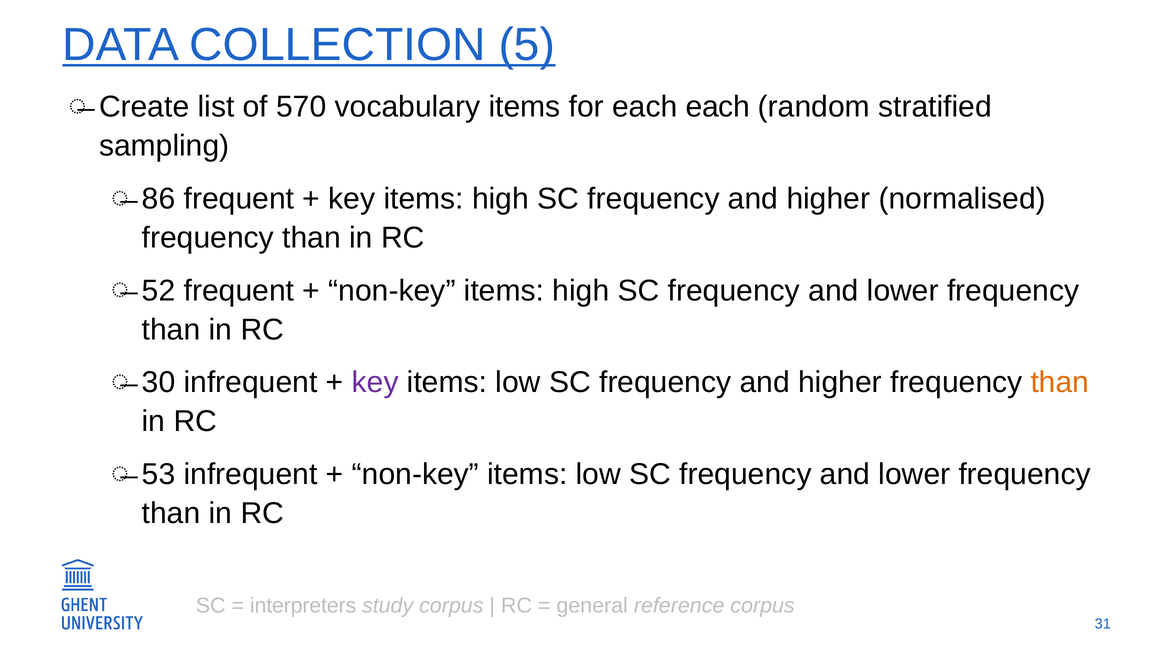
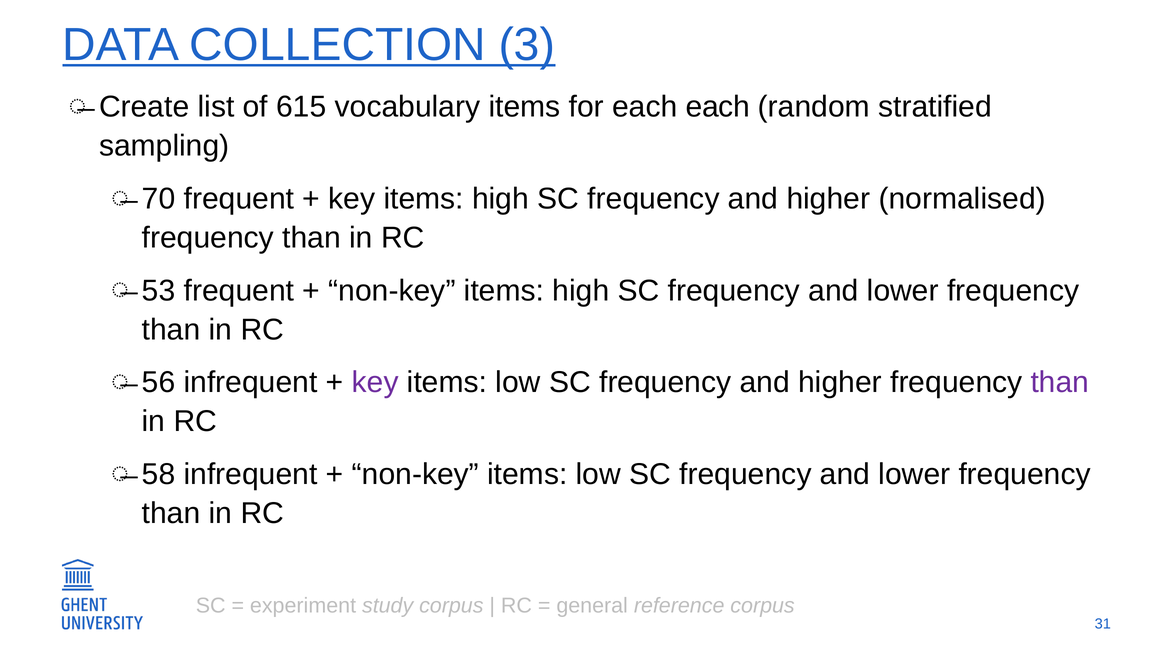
5: 5 -> 3
570: 570 -> 615
86: 86 -> 70
52: 52 -> 53
30: 30 -> 56
than at (1060, 382) colour: orange -> purple
53: 53 -> 58
interpreters: interpreters -> experiment
